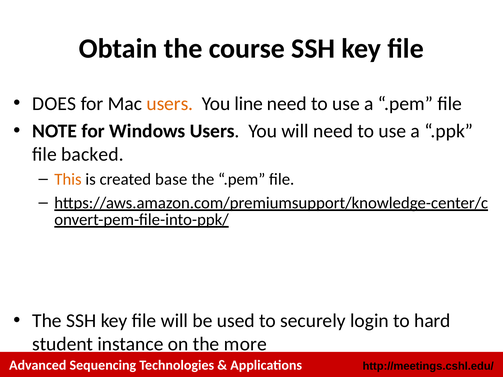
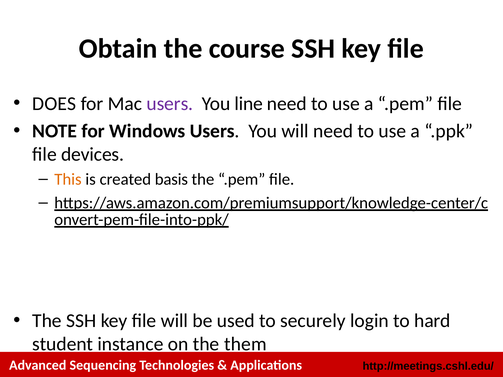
users at (170, 104) colour: orange -> purple
backed: backed -> devices
base: base -> basis
more: more -> them
